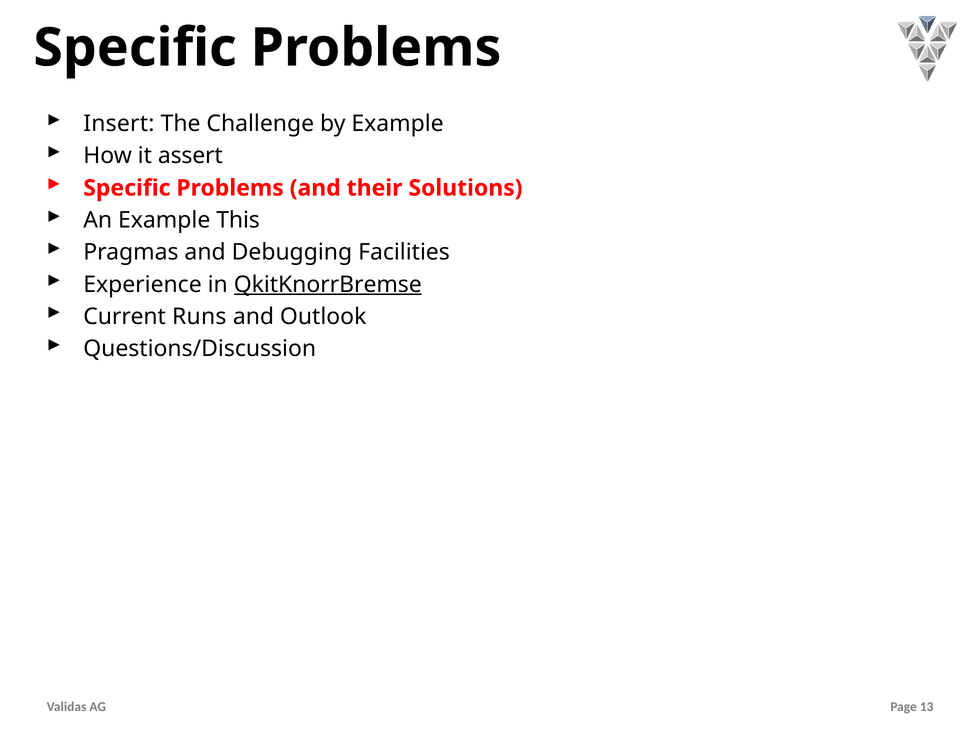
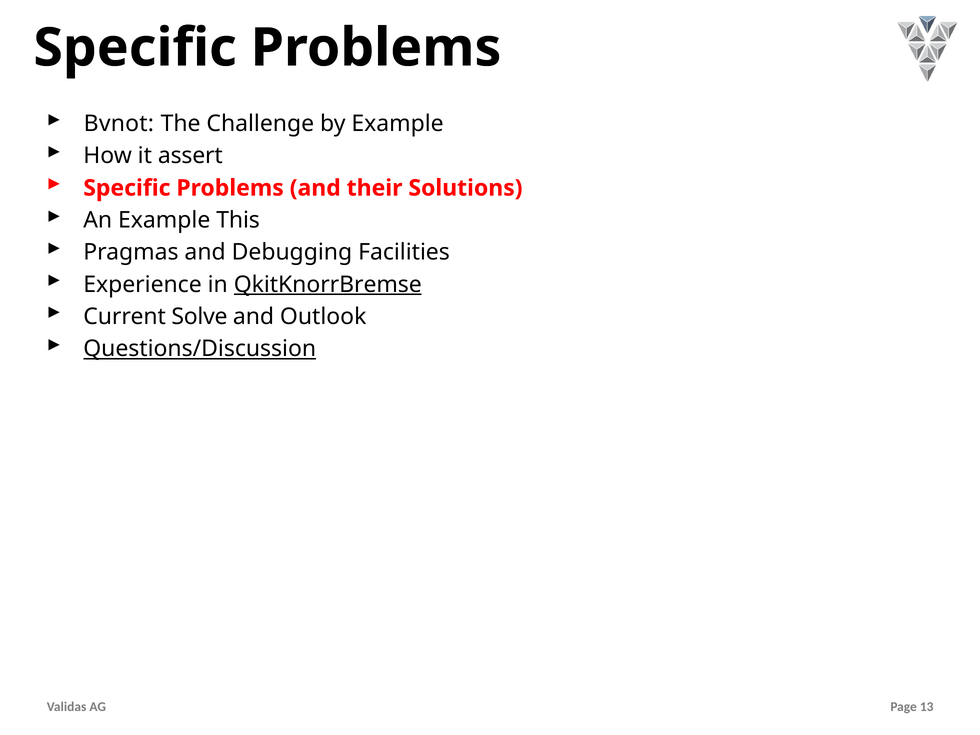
Insert: Insert -> Bvnot
Runs: Runs -> Solve
Questions/Discussion underline: none -> present
